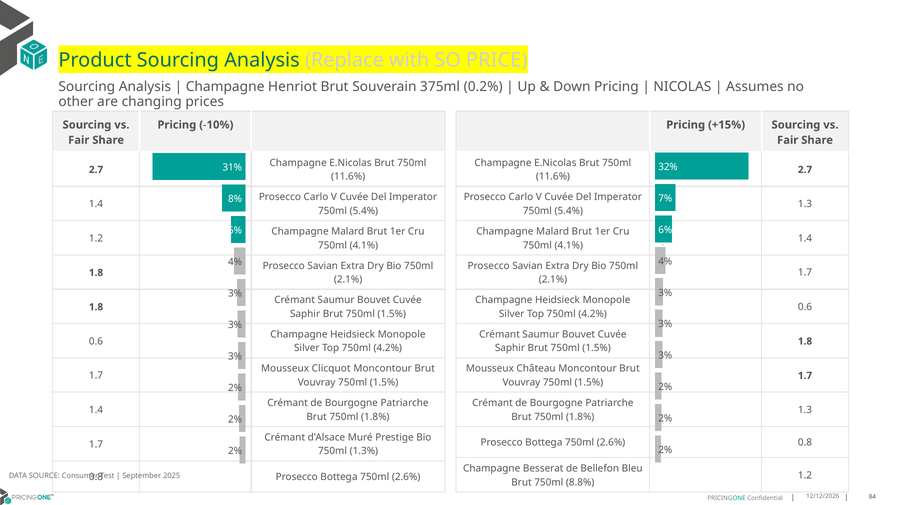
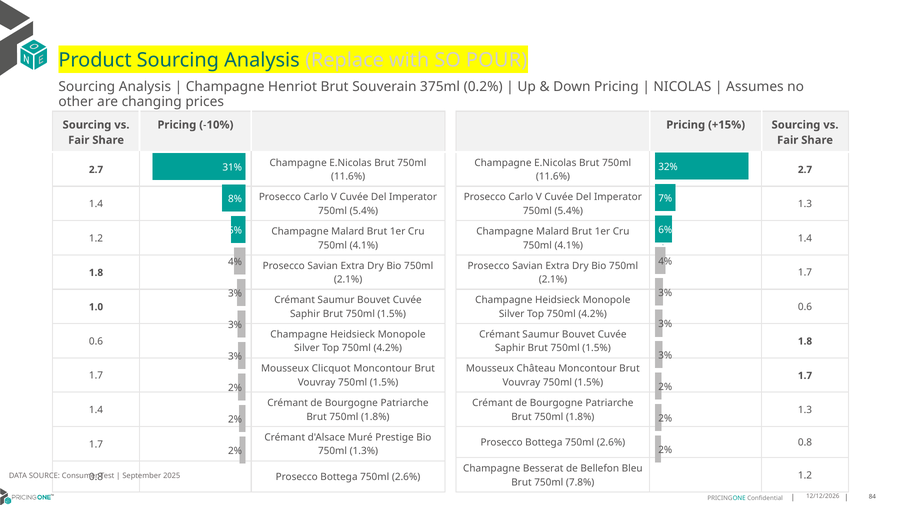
PRICE: PRICE -> POUR
1.8 at (96, 307): 1.8 -> 1.0
8.8%: 8.8% -> 7.8%
